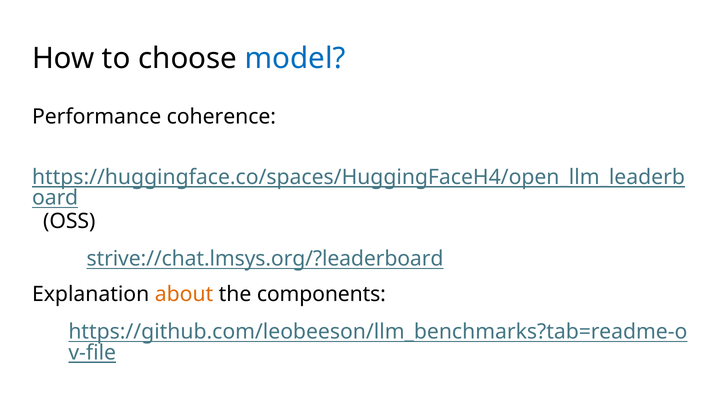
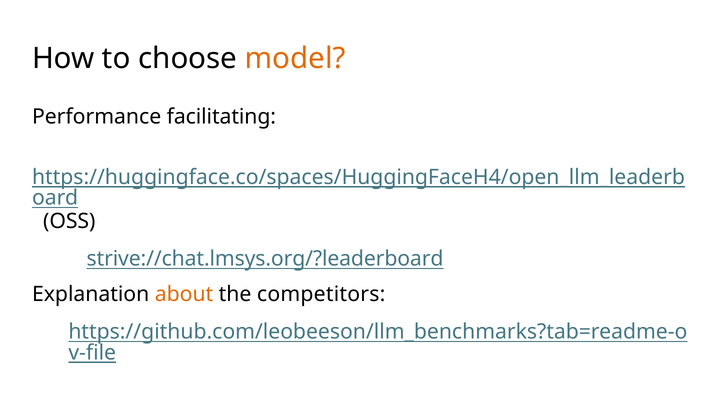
model colour: blue -> orange
coherence: coherence -> facilitating
components: components -> competitors
